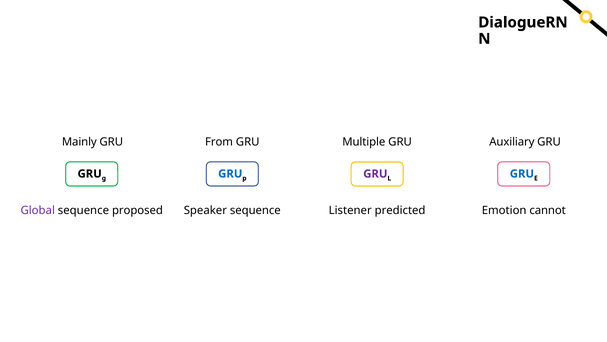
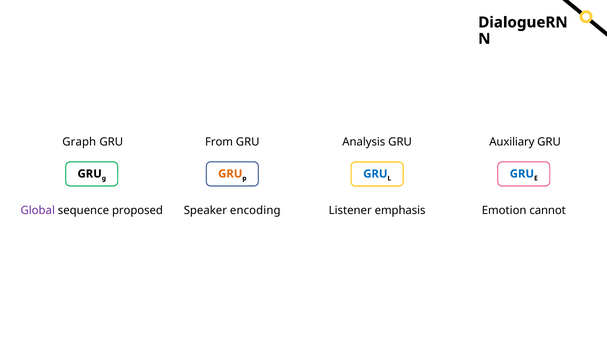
Mainly: Mainly -> Graph
Multiple: Multiple -> Analysis
GRU at (230, 173) colour: blue -> orange
GRU at (375, 174) colour: purple -> blue
Speaker sequence: sequence -> encoding
predicted: predicted -> emphasis
